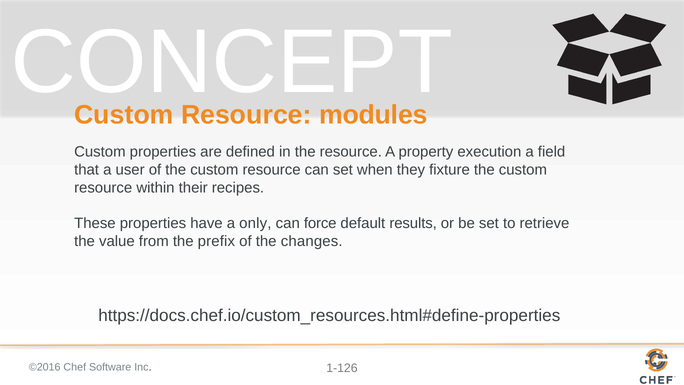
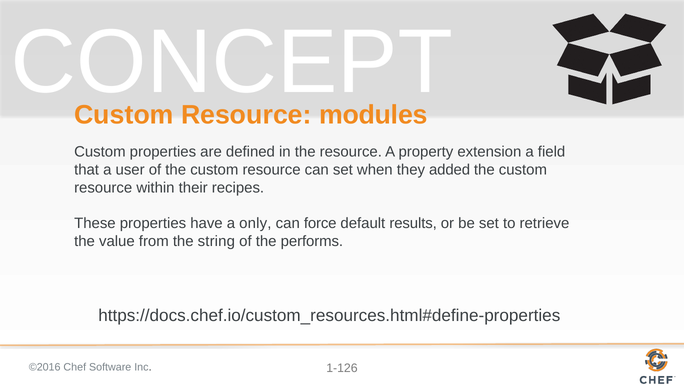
execution: execution -> extension
fixture: fixture -> added
prefix: prefix -> string
changes: changes -> performs
